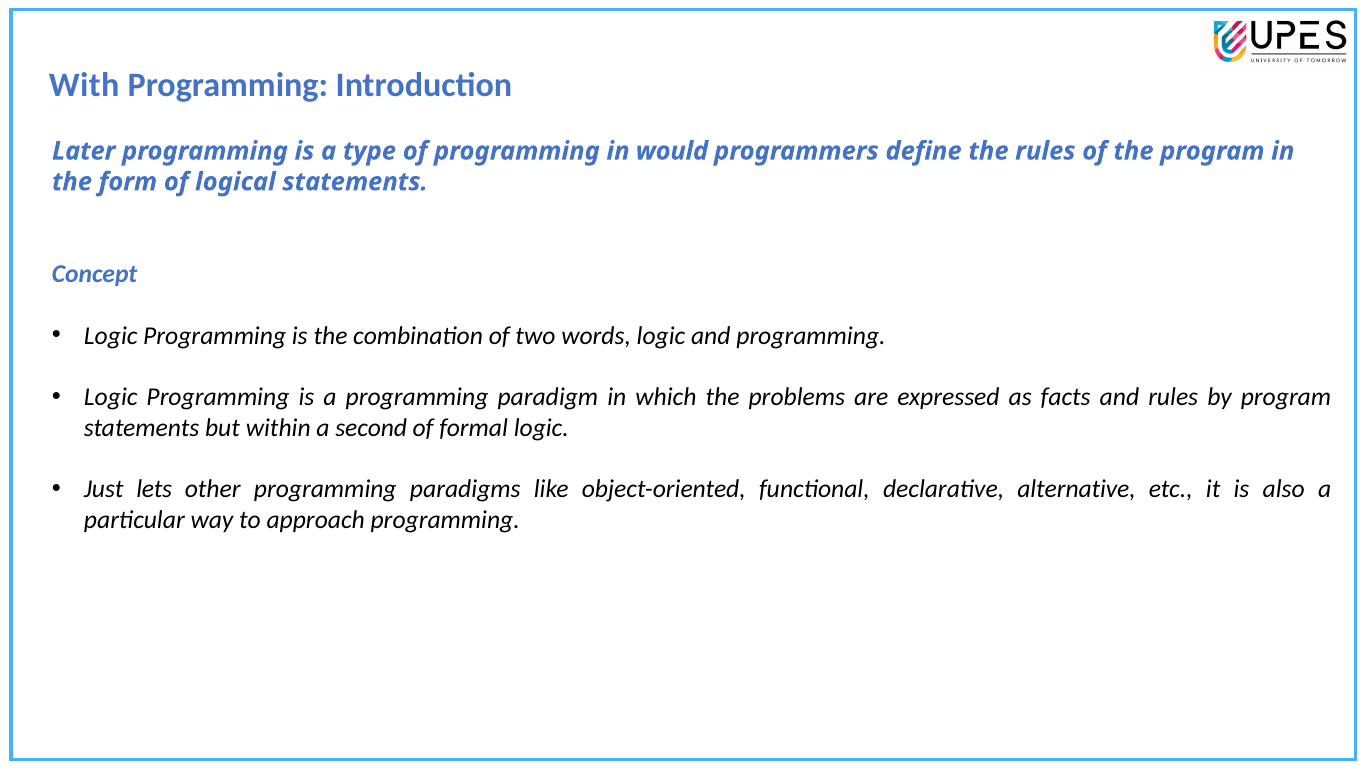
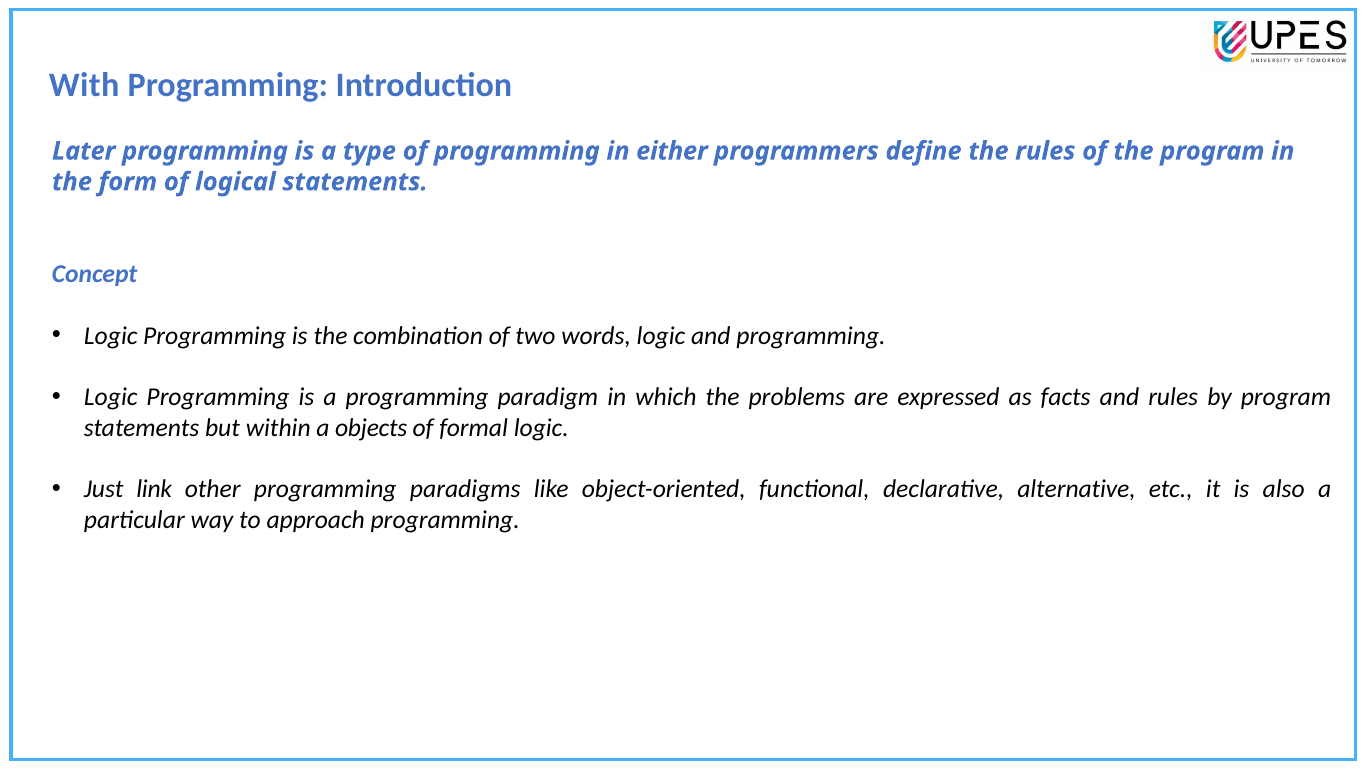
would: would -> either
second: second -> objects
lets: lets -> link
